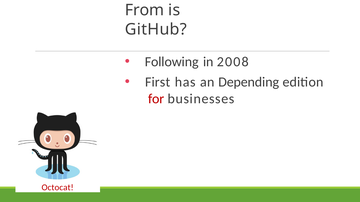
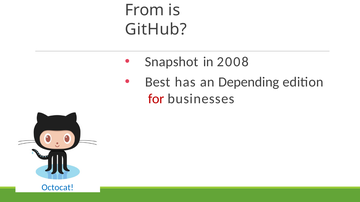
Following: Following -> Snapshot
First: First -> Best
Octocat colour: red -> blue
